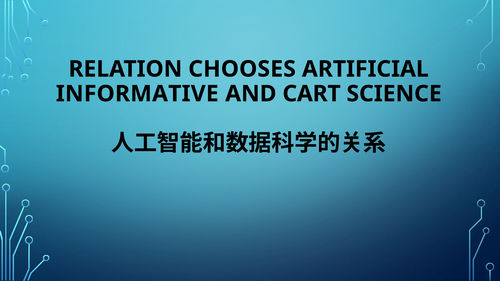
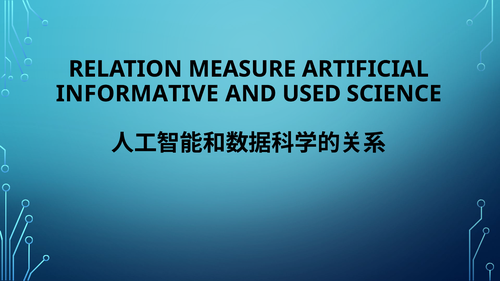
CHOOSES: CHOOSES -> MEASURE
CART: CART -> USED
